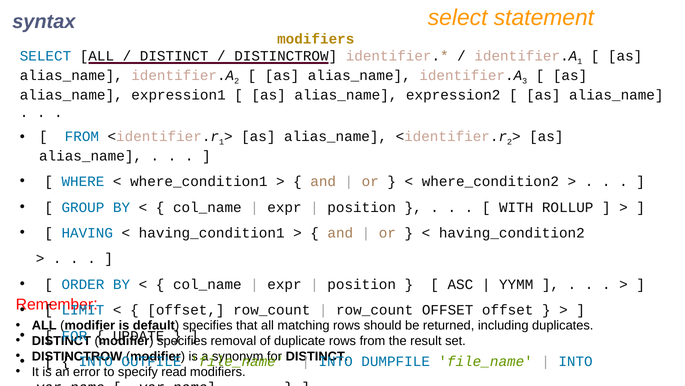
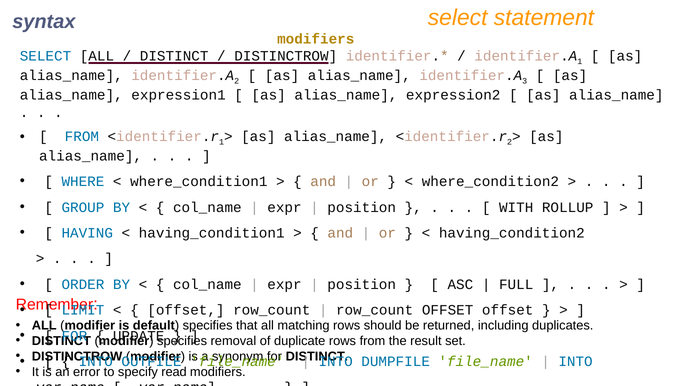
YYMM: YYMM -> FULL
